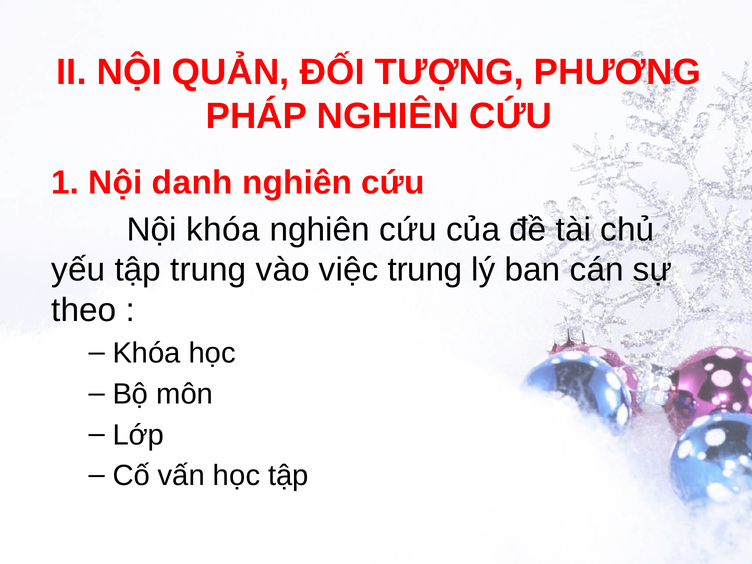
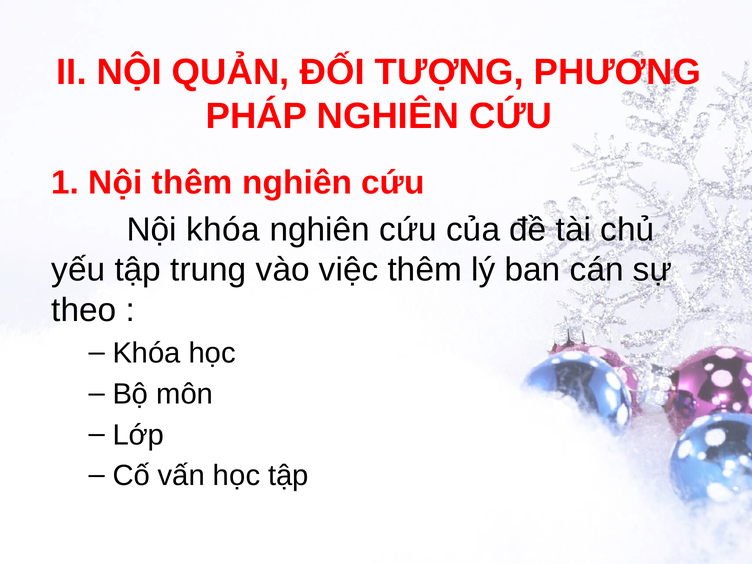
Nội danh: danh -> thêm
việc trung: trung -> thêm
